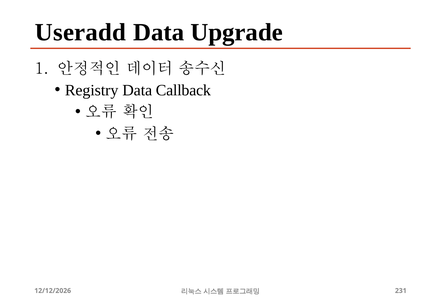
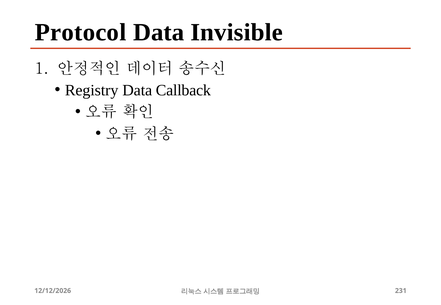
Useradd: Useradd -> Protocol
Upgrade: Upgrade -> Invisible
